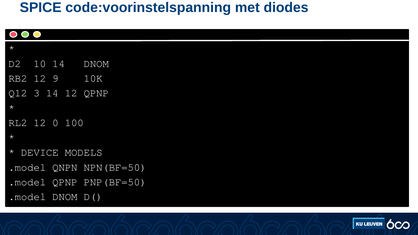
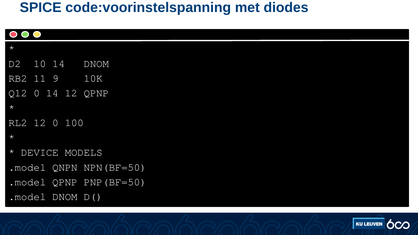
RB2 12: 12 -> 11
Q12 3: 3 -> 0
